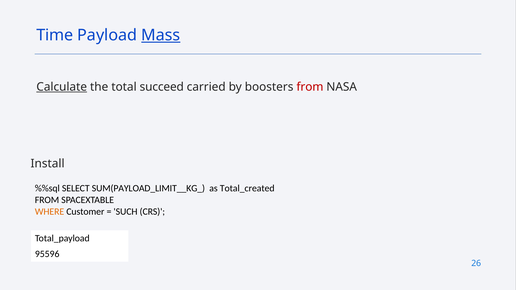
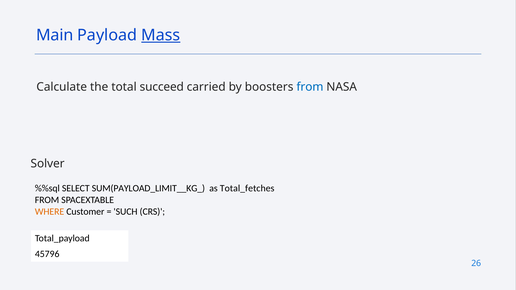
Time: Time -> Main
Calculate underline: present -> none
from at (310, 87) colour: red -> blue
Install: Install -> Solver
Total_created: Total_created -> Total_fetches
95596: 95596 -> 45796
